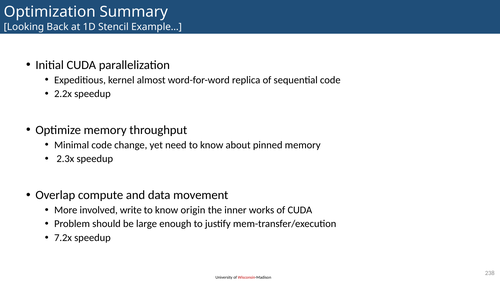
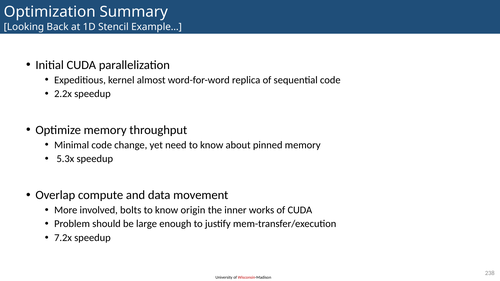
2.3x: 2.3x -> 5.3x
write: write -> bolts
